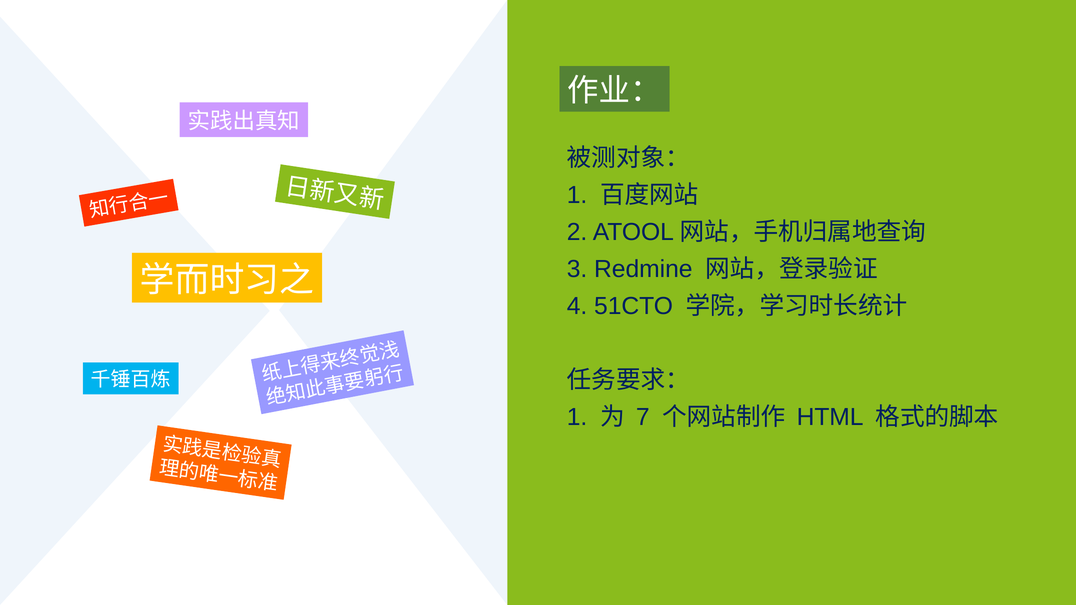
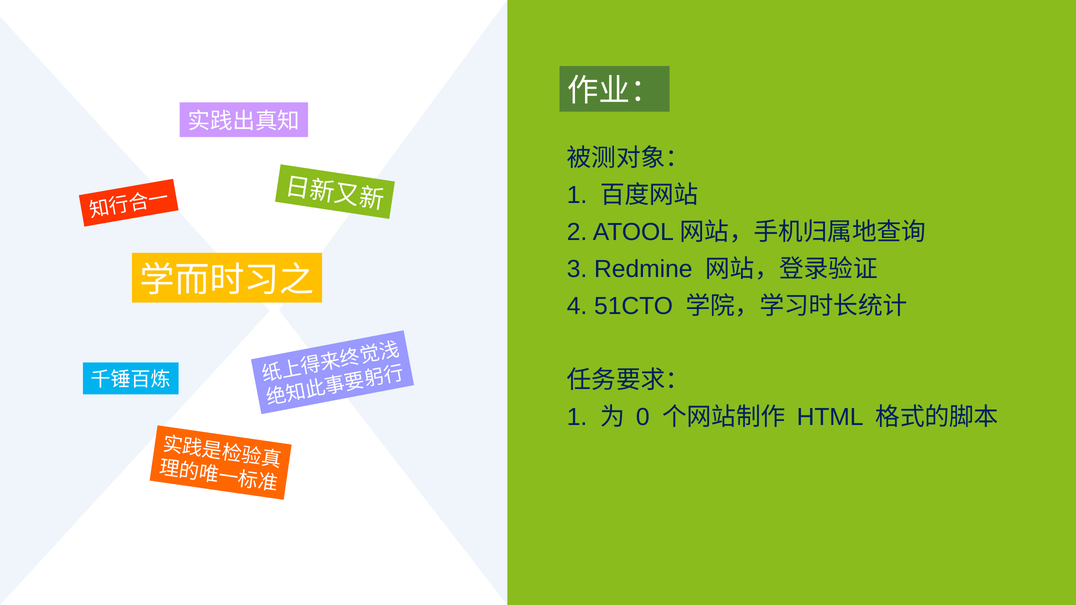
7: 7 -> 0
